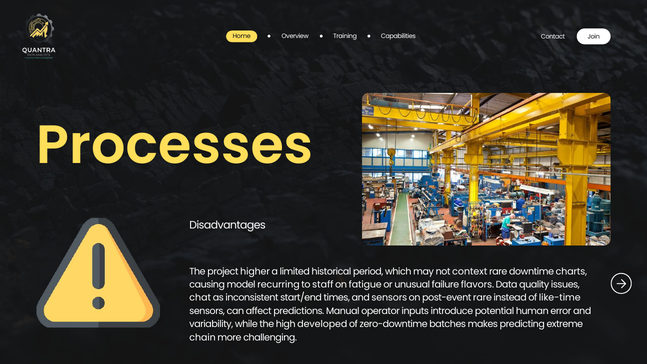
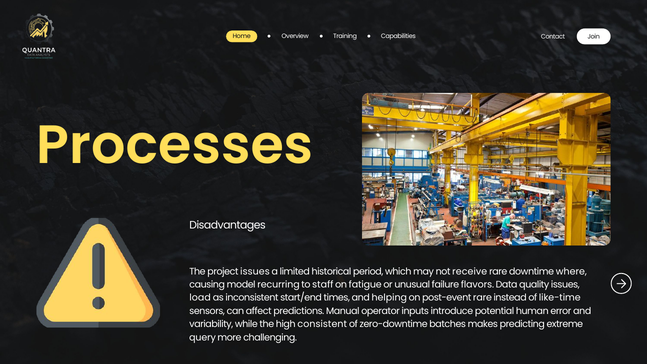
project higher: higher -> issues
context: context -> receive
charts: charts -> where
chat: chat -> load
and sensors: sensors -> helping
developed: developed -> consistent
chain: chain -> query
